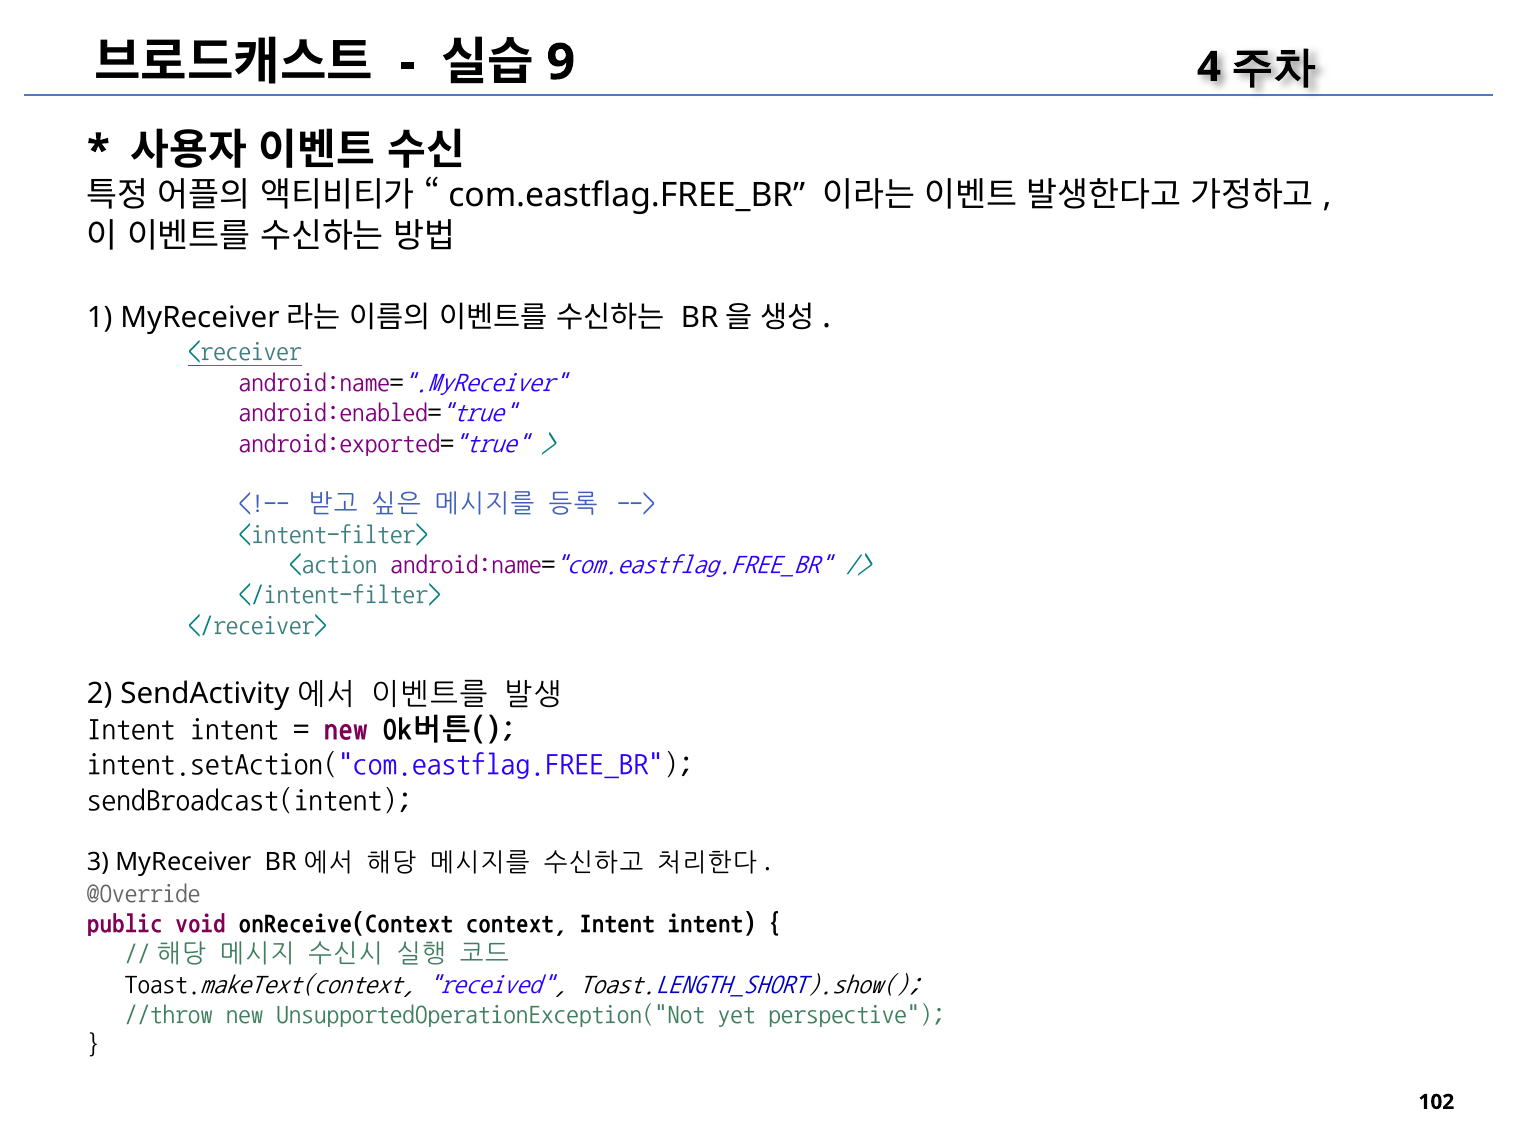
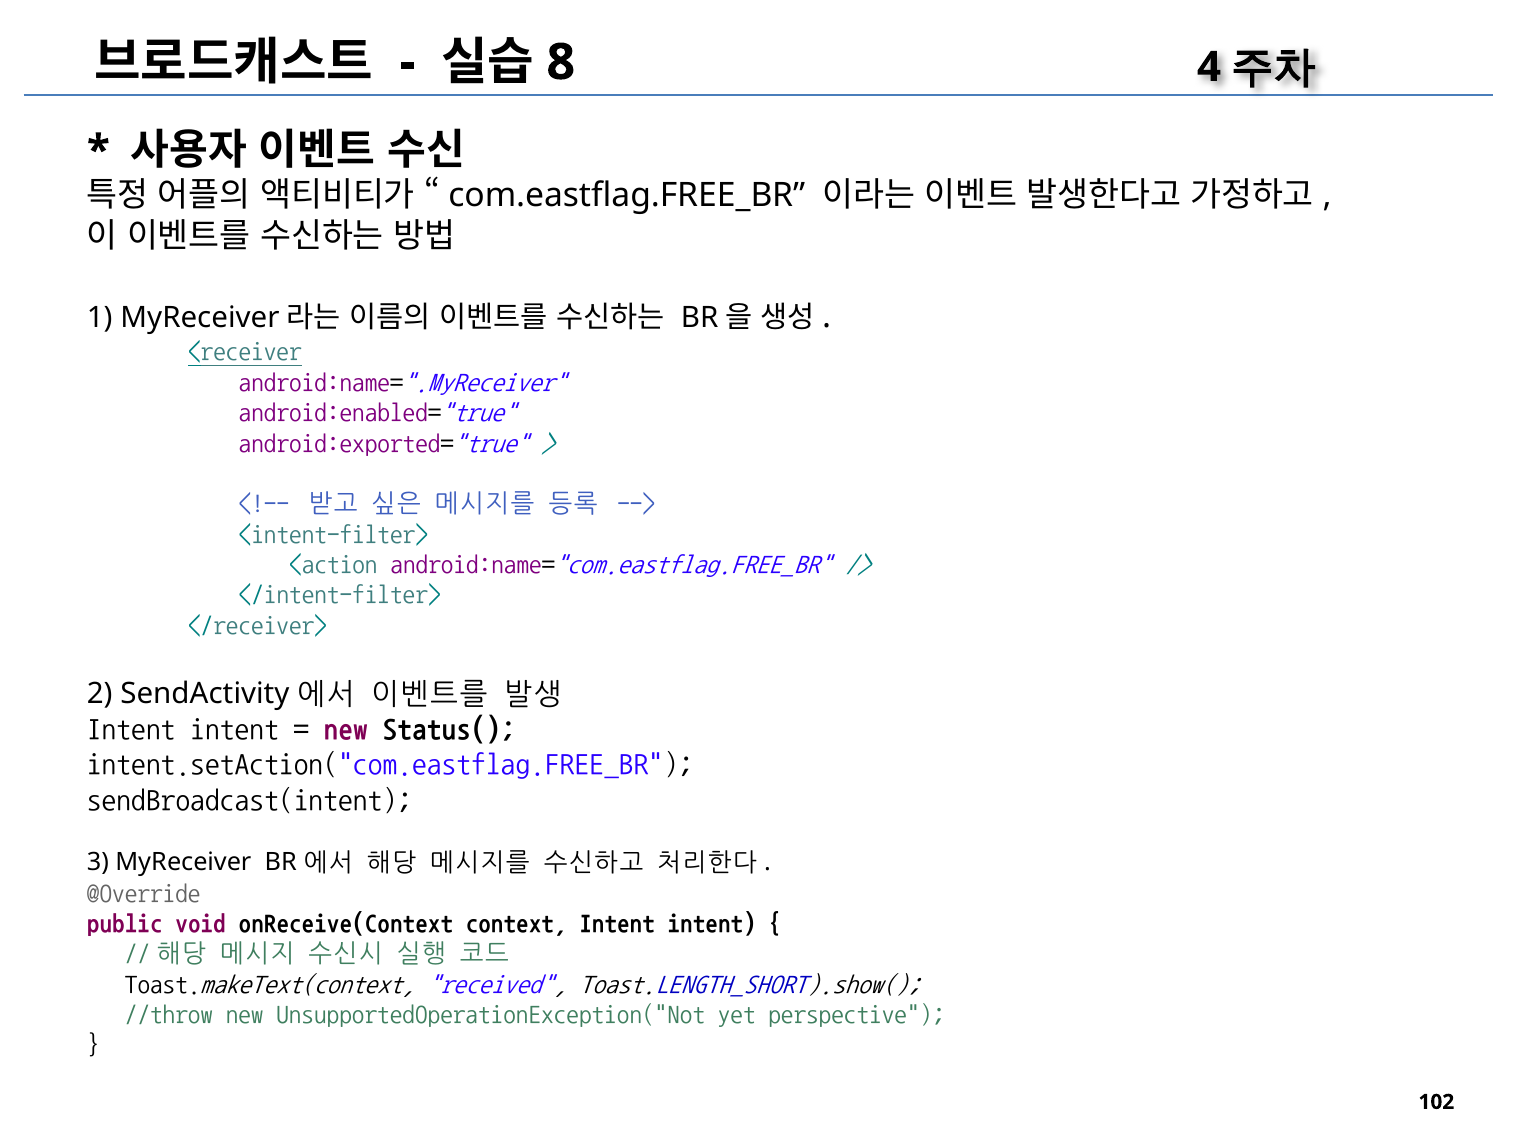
9: 9 -> 8
Ok버튼(: Ok버튼( -> Status(
